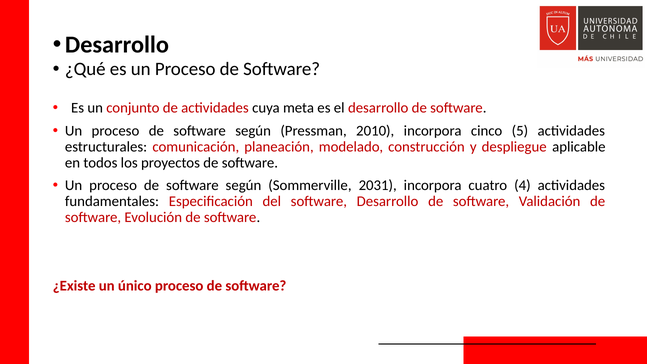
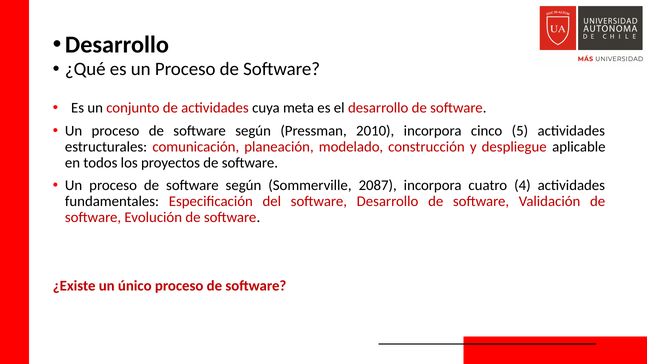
2031: 2031 -> 2087
